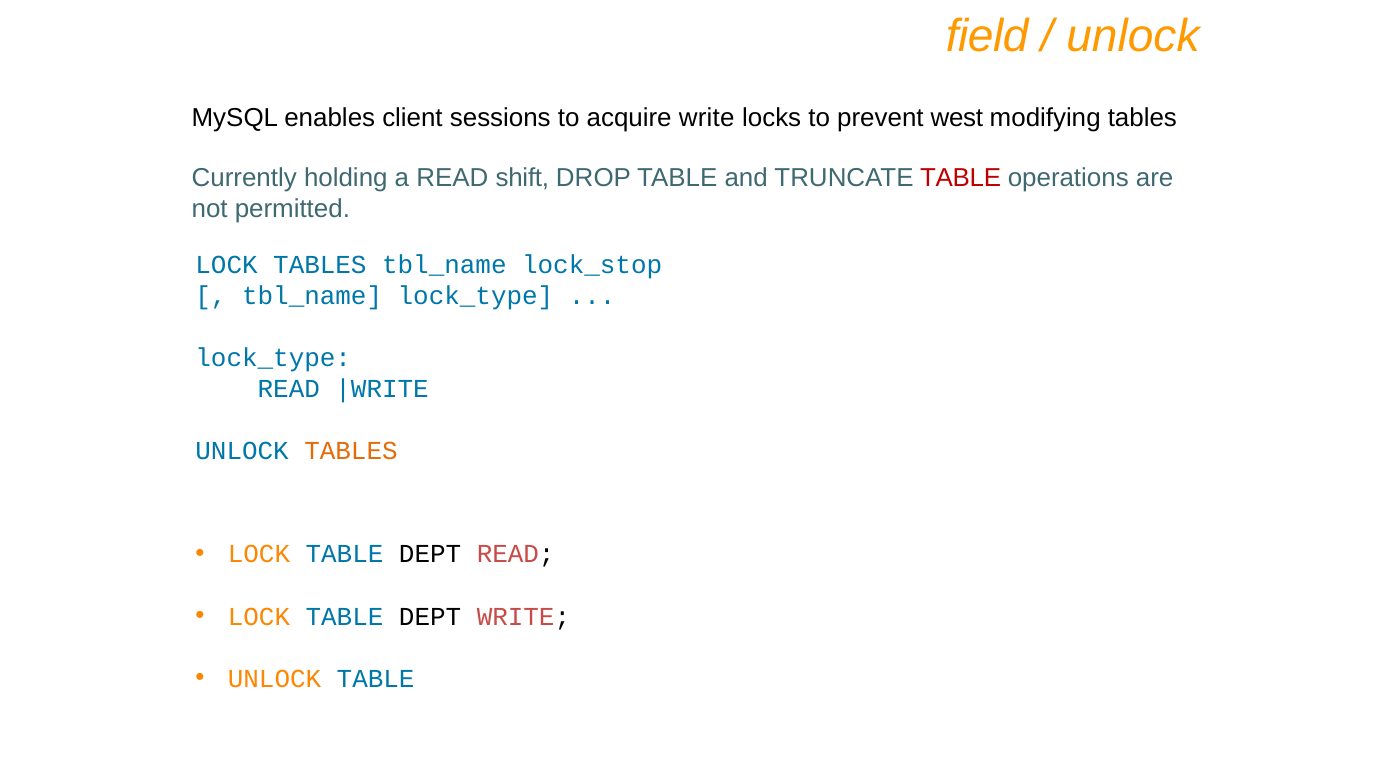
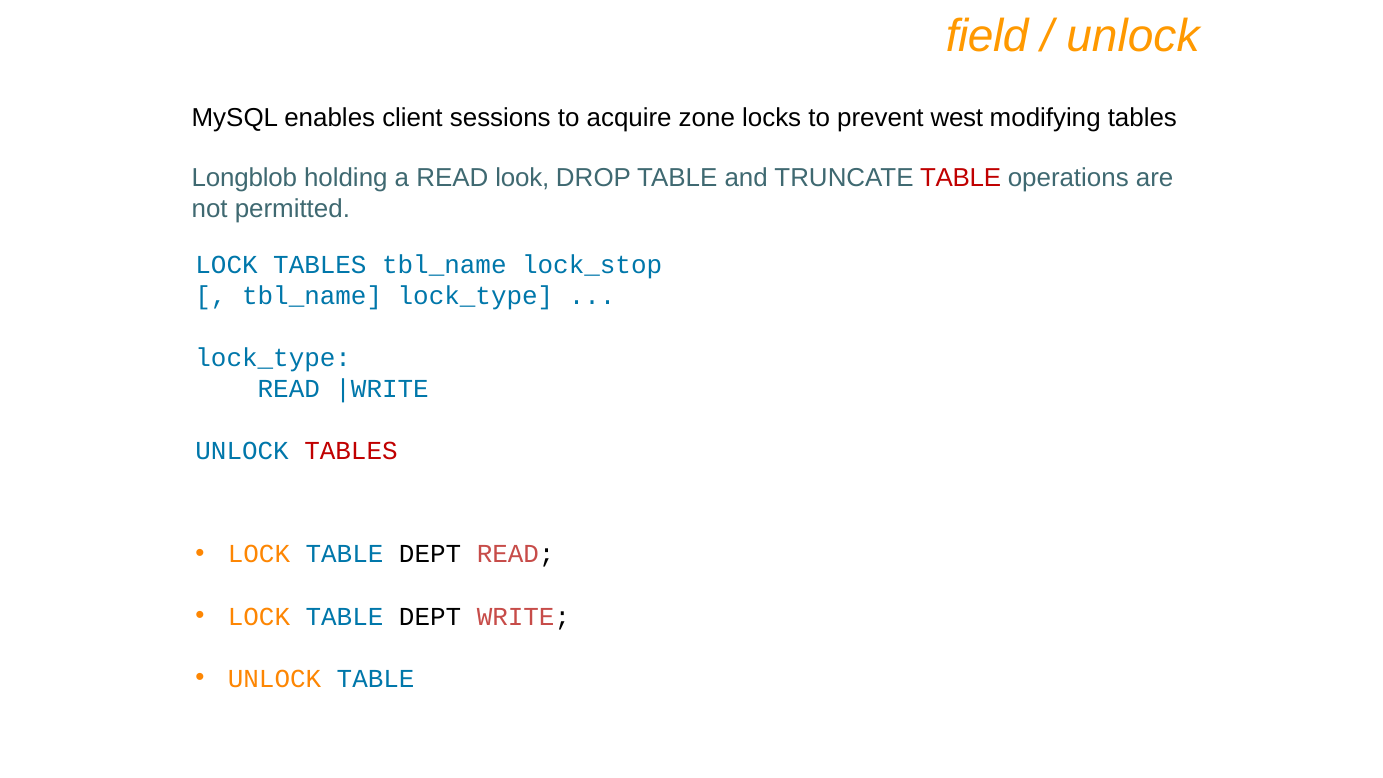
acquire write: write -> zone
Currently: Currently -> Longblob
shift: shift -> look
TABLES at (351, 451) colour: orange -> red
